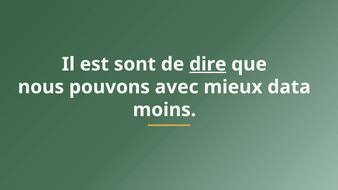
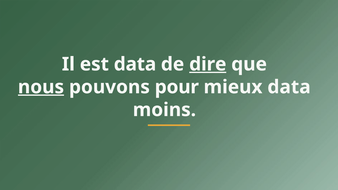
est sont: sont -> data
nous underline: none -> present
avec: avec -> pour
